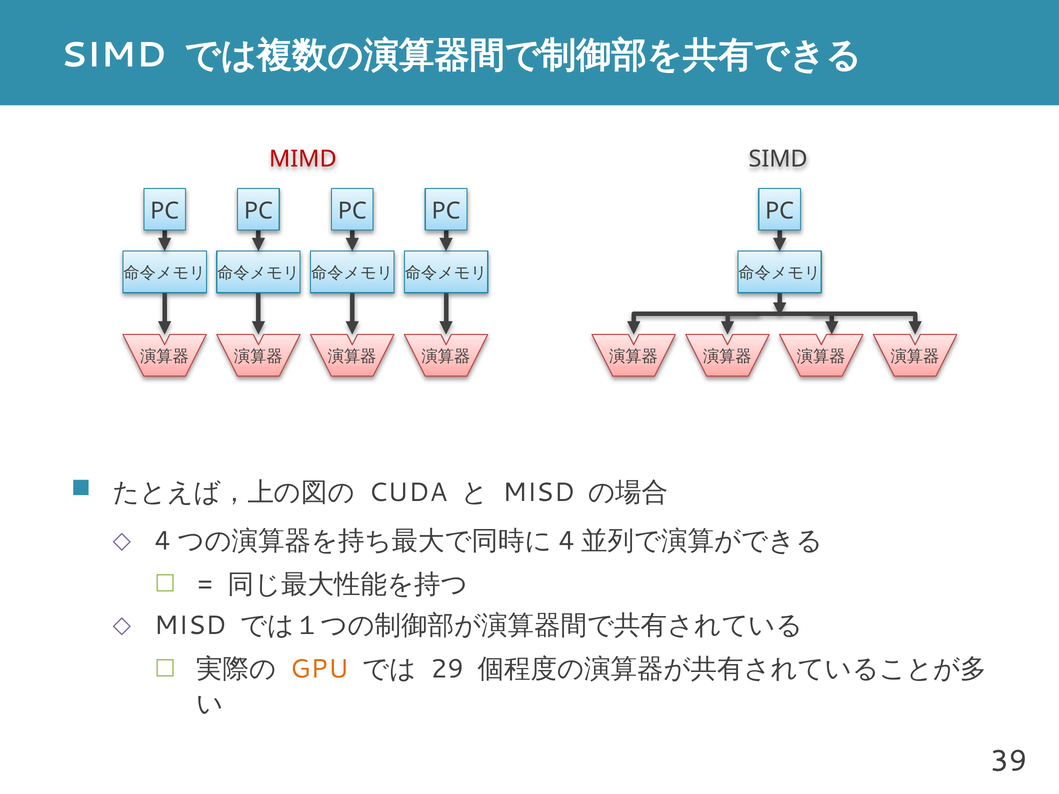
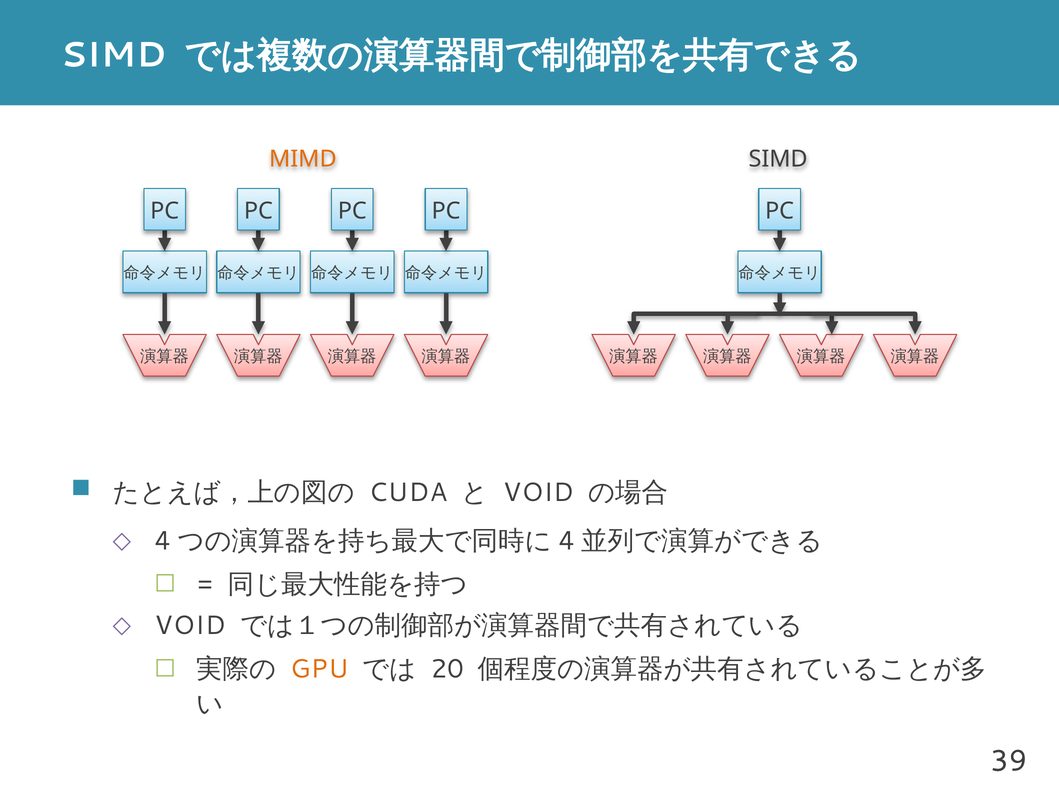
MIMD colour: red -> orange
MISD at (539, 493): MISD -> VOID
MISD at (190, 626): MISD -> VOID
29: 29 -> 20
